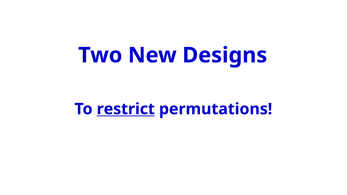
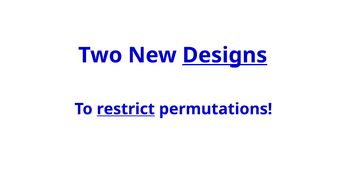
Designs underline: none -> present
